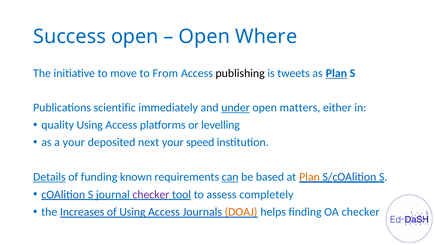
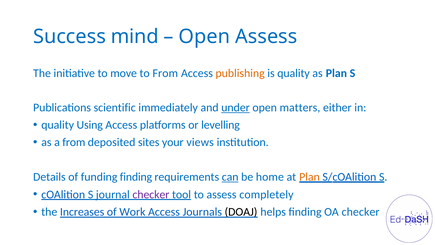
Success open: open -> mind
Open Where: Where -> Assess
publishing colour: black -> orange
is tweets: tweets -> quality
Plan at (336, 73) underline: present -> none
a your: your -> from
next: next -> sites
speed: speed -> views
Details underline: present -> none
funding known: known -> finding
based: based -> home
of Using: Using -> Work
DOAJ colour: orange -> black
